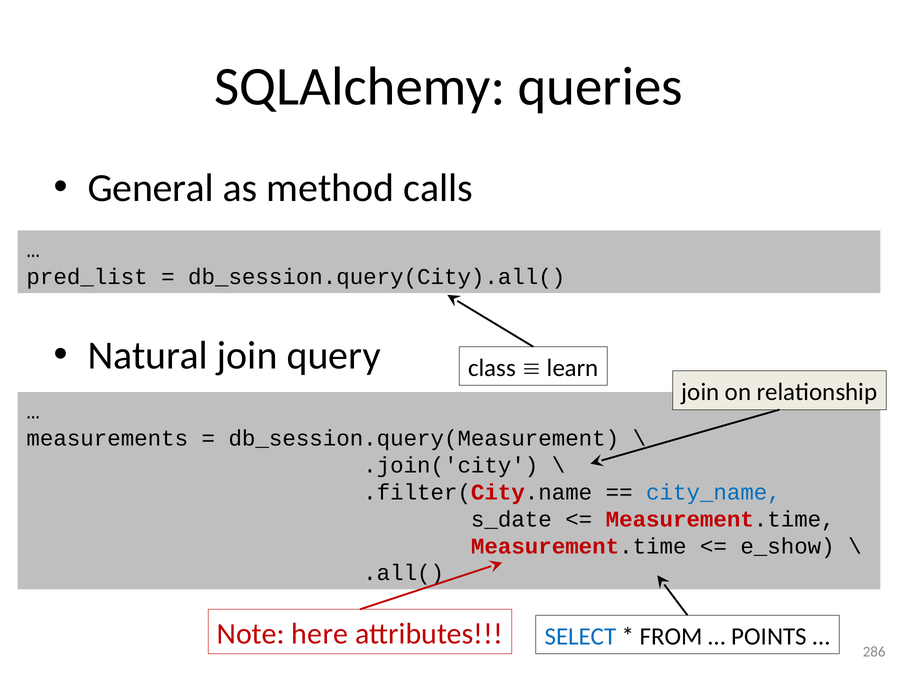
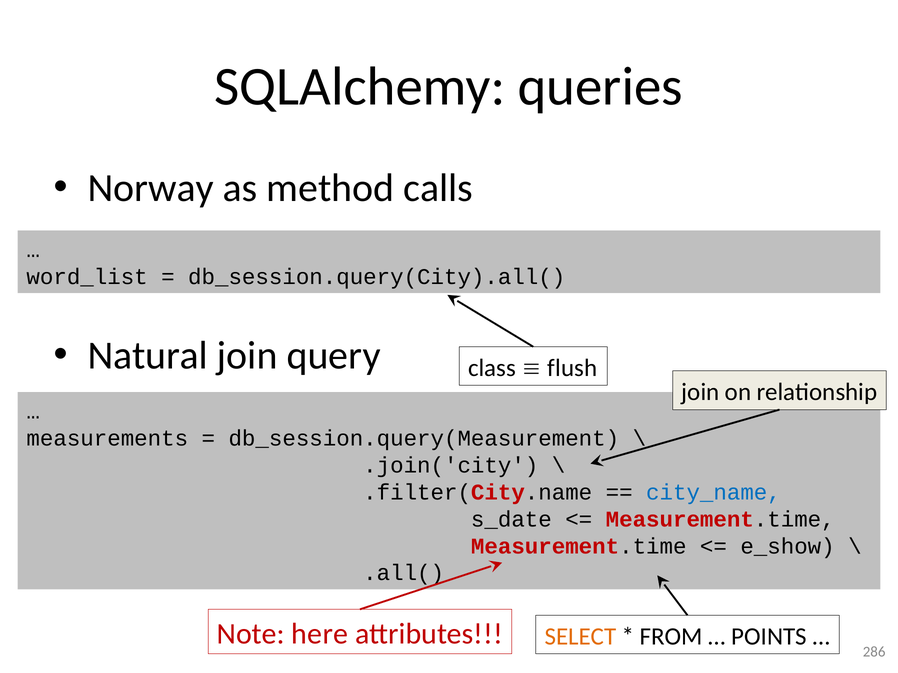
General: General -> Norway
pred_list: pred_list -> word_list
learn: learn -> flush
SELECT colour: blue -> orange
